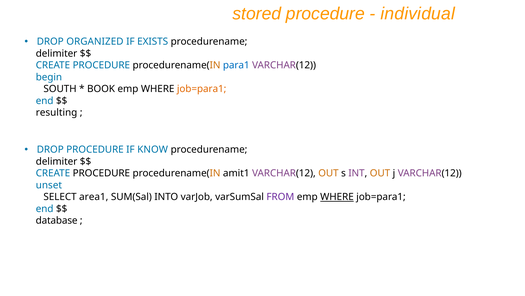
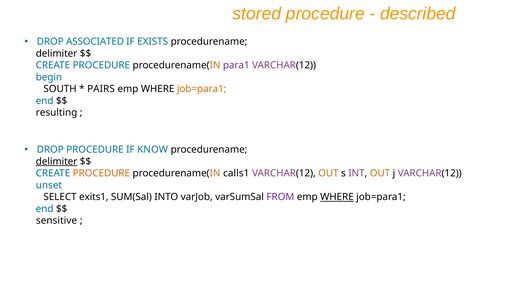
individual: individual -> described
ORGANIZED: ORGANIZED -> ASSOCIATED
para1 colour: blue -> purple
BOOK: BOOK -> PAIRS
delimiter at (57, 161) underline: none -> present
PROCEDURE at (101, 173) colour: black -> orange
amit1: amit1 -> calls1
area1: area1 -> exits1
database: database -> sensitive
